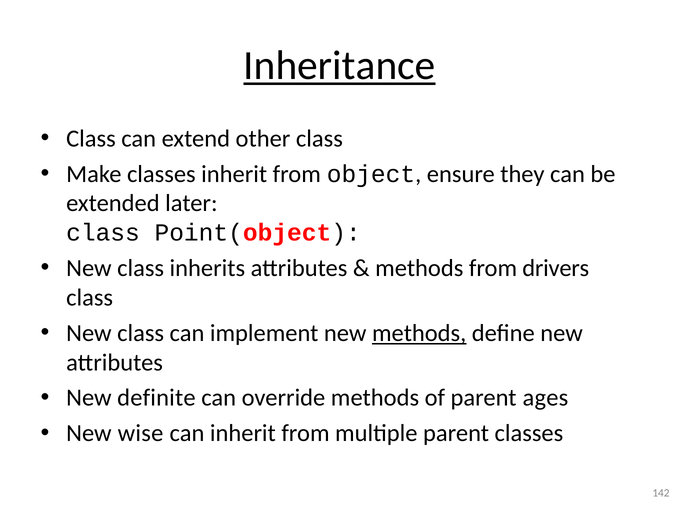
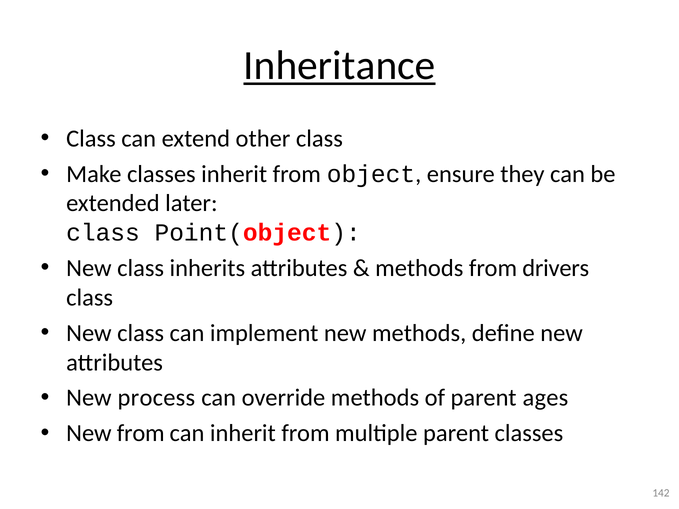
methods at (419, 333) underline: present -> none
definite: definite -> process
New wise: wise -> from
